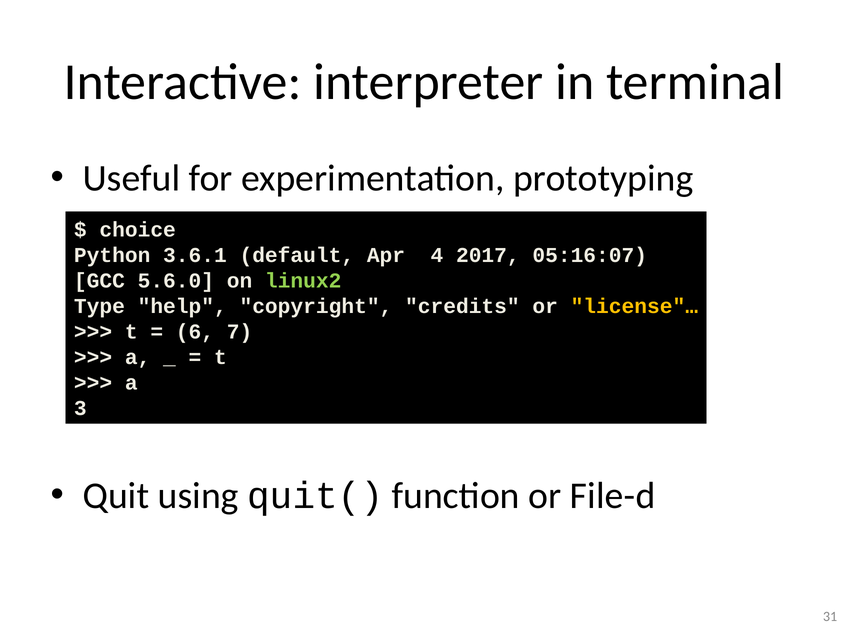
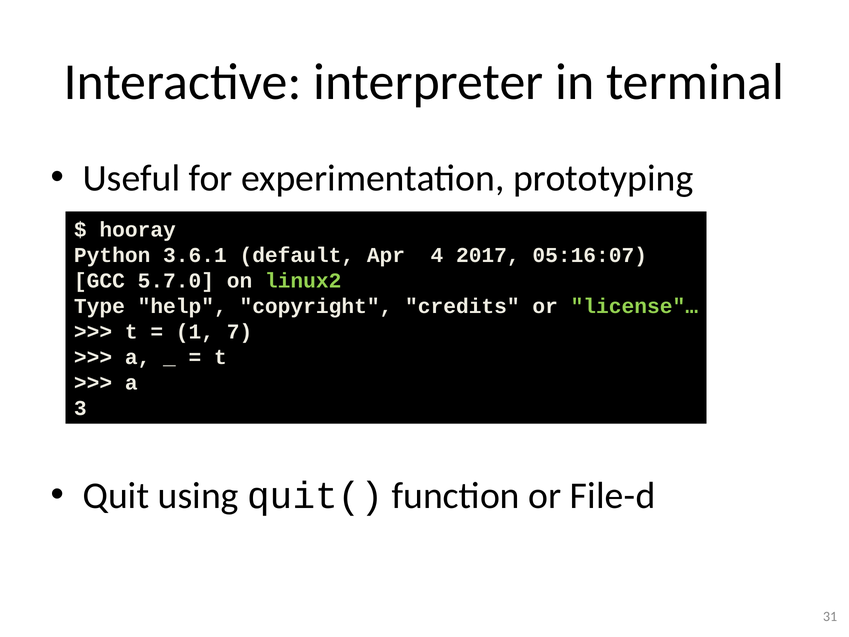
choice: choice -> hooray
5.6.0: 5.6.0 -> 5.7.0
license"… colour: yellow -> light green
6: 6 -> 1
